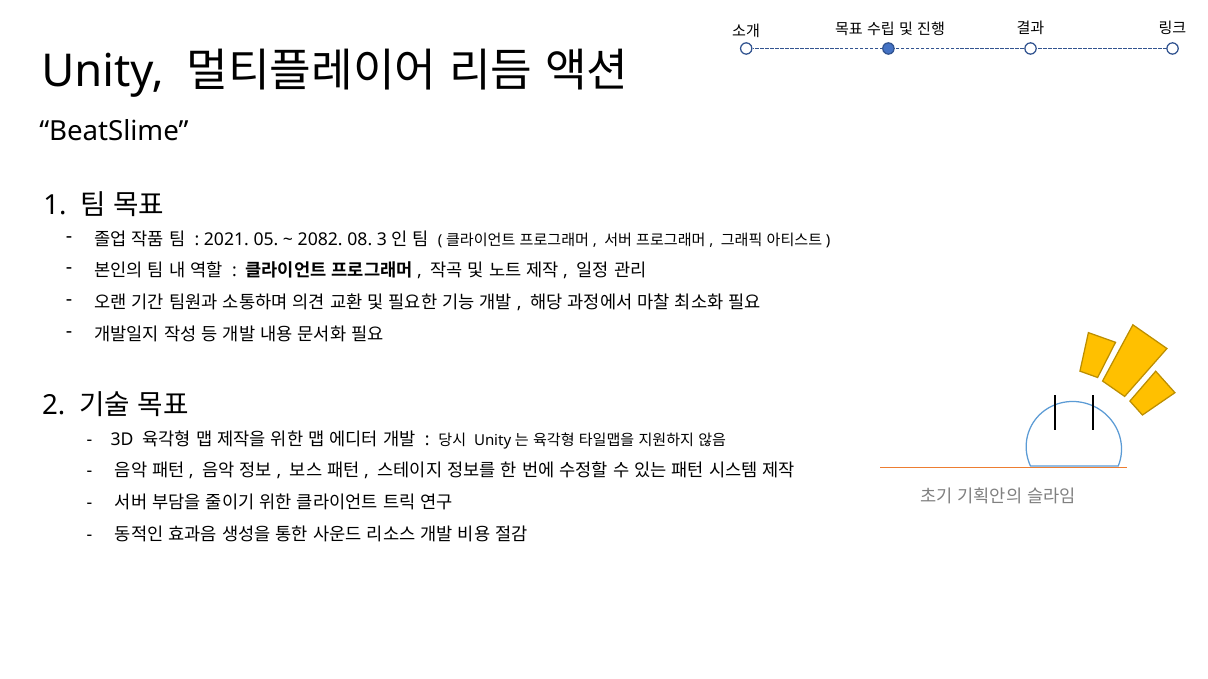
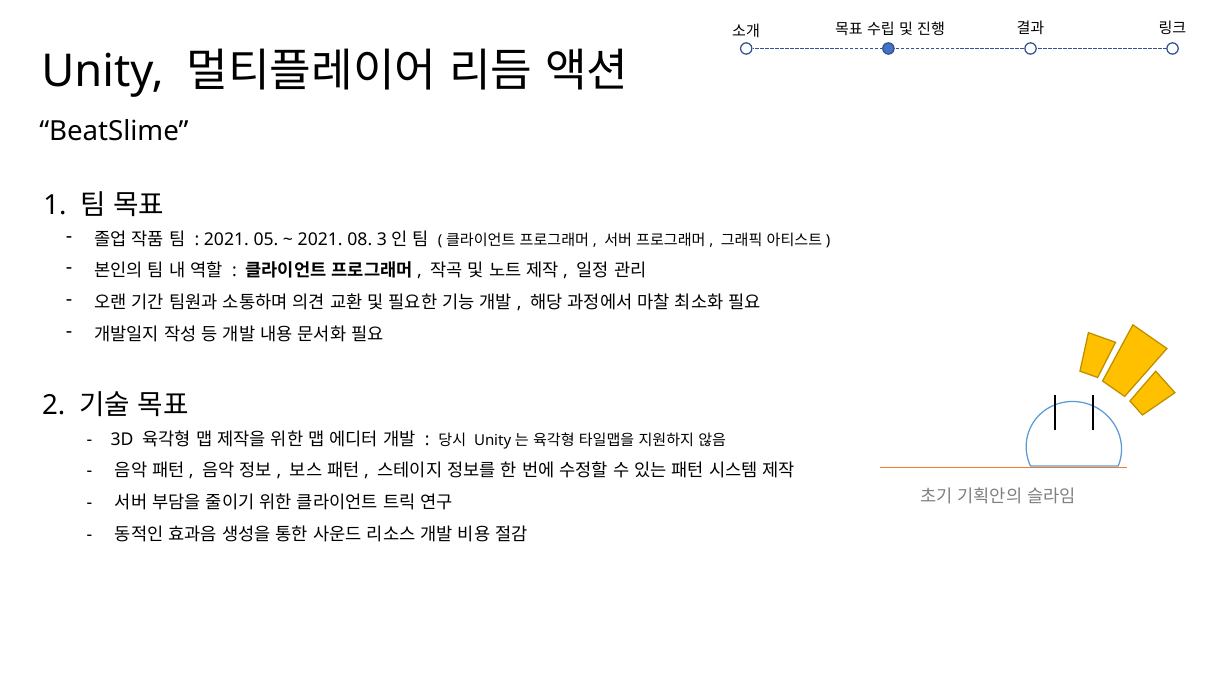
2082 at (320, 240): 2082 -> 2021
